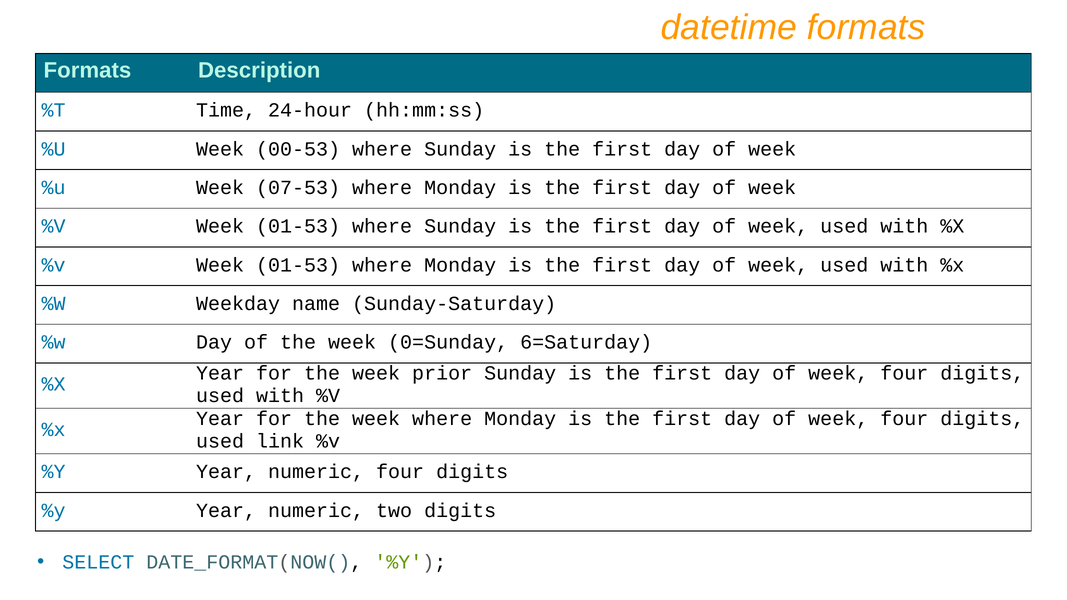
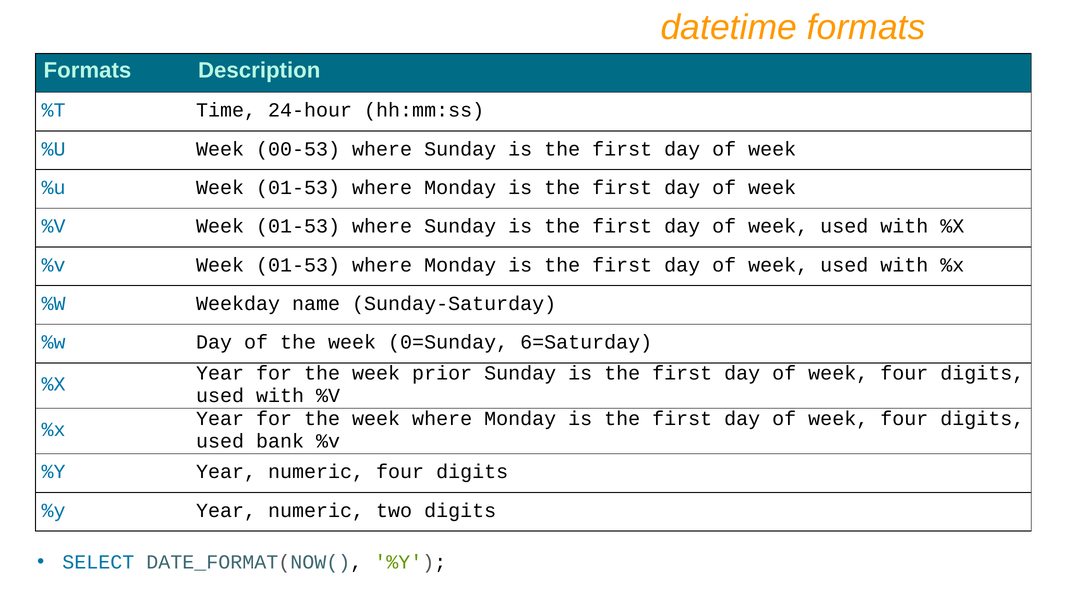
%u Week 07-53: 07-53 -> 01-53
link: link -> bank
